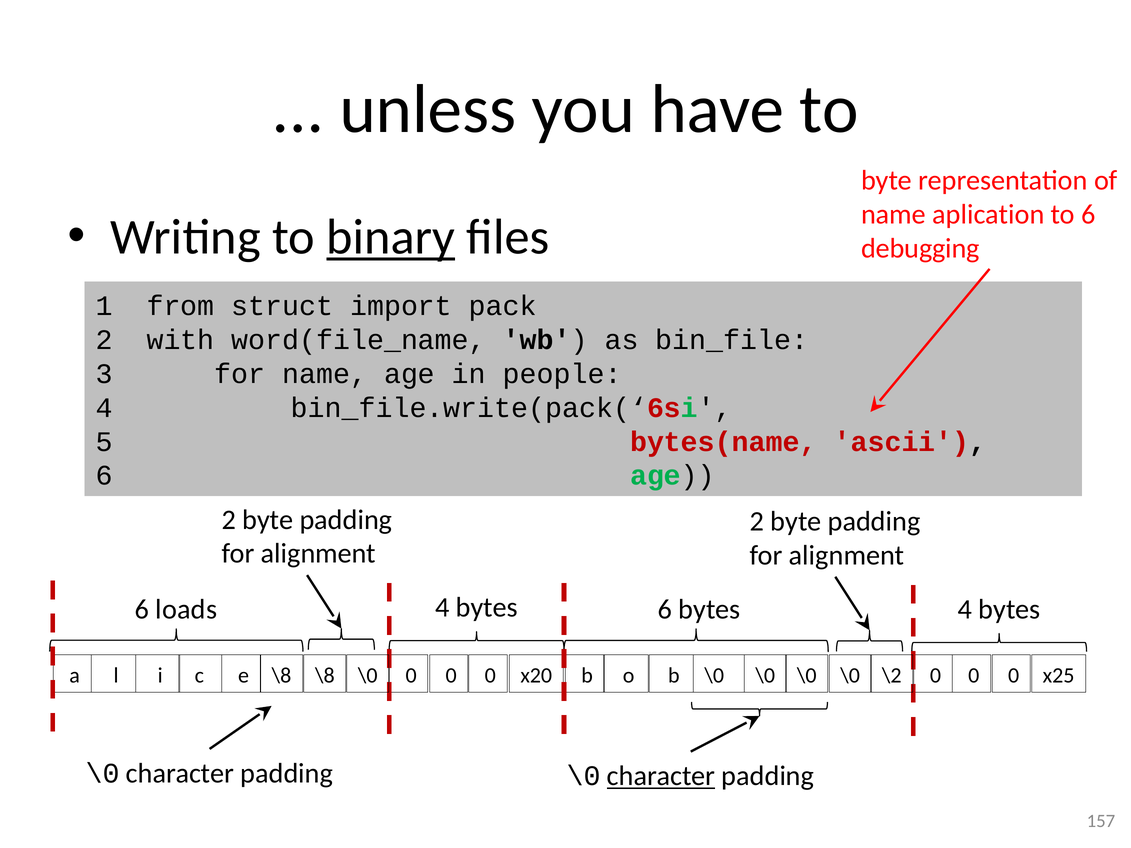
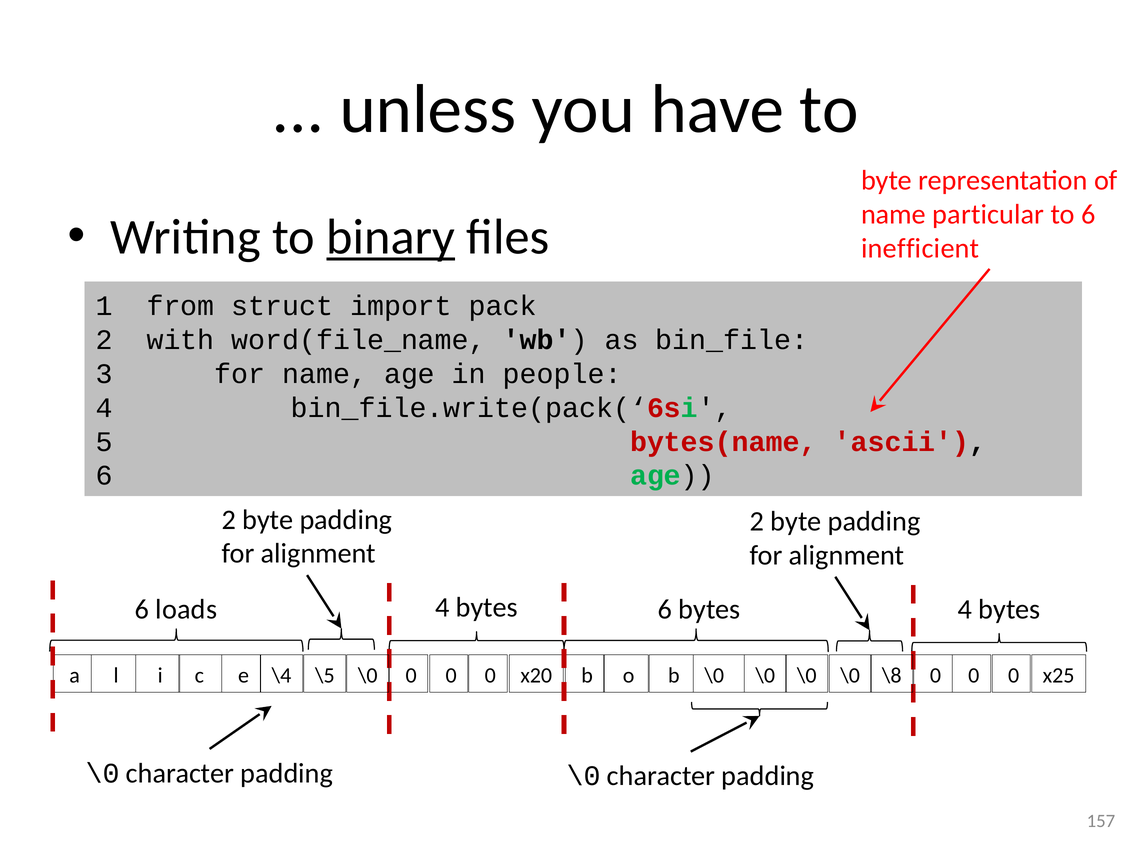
aplication: aplication -> particular
debugging: debugging -> inefficient
\8 at (281, 675): \8 -> \4
\8 at (325, 675): \8 -> \5
\2: \2 -> \8
character at (661, 776) underline: present -> none
